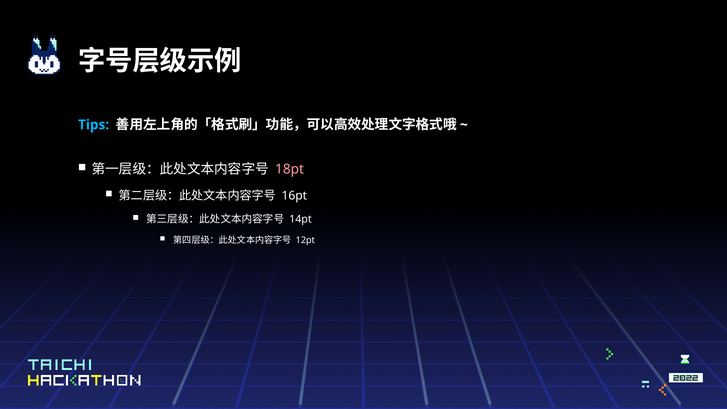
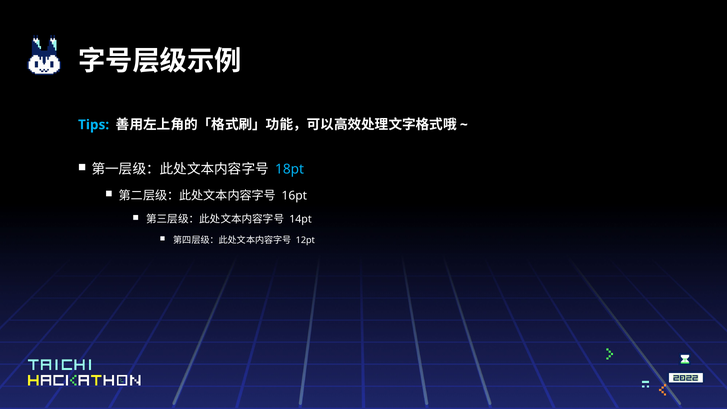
18pt colour: pink -> light blue
